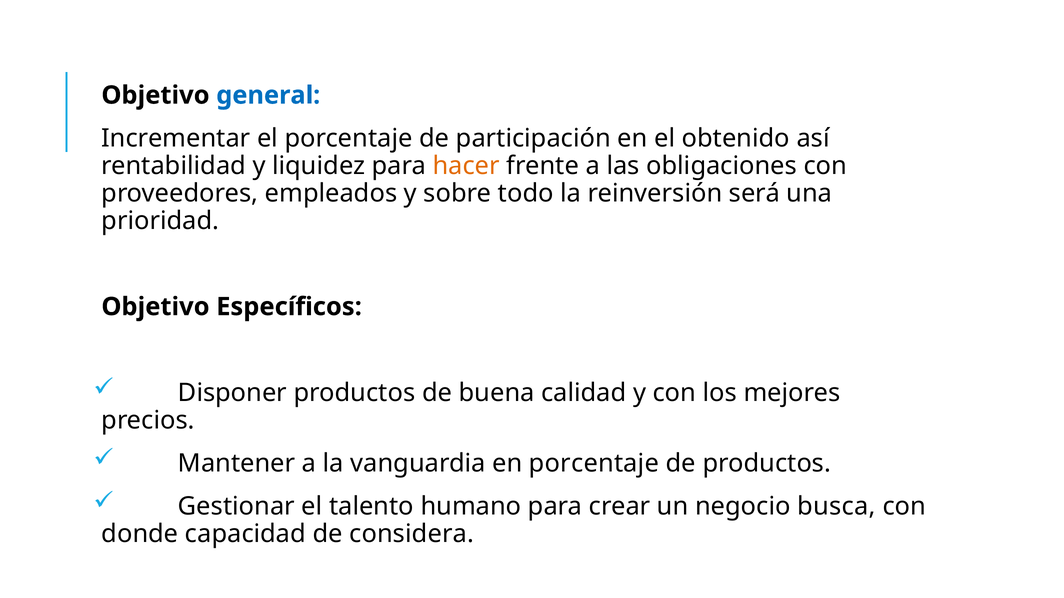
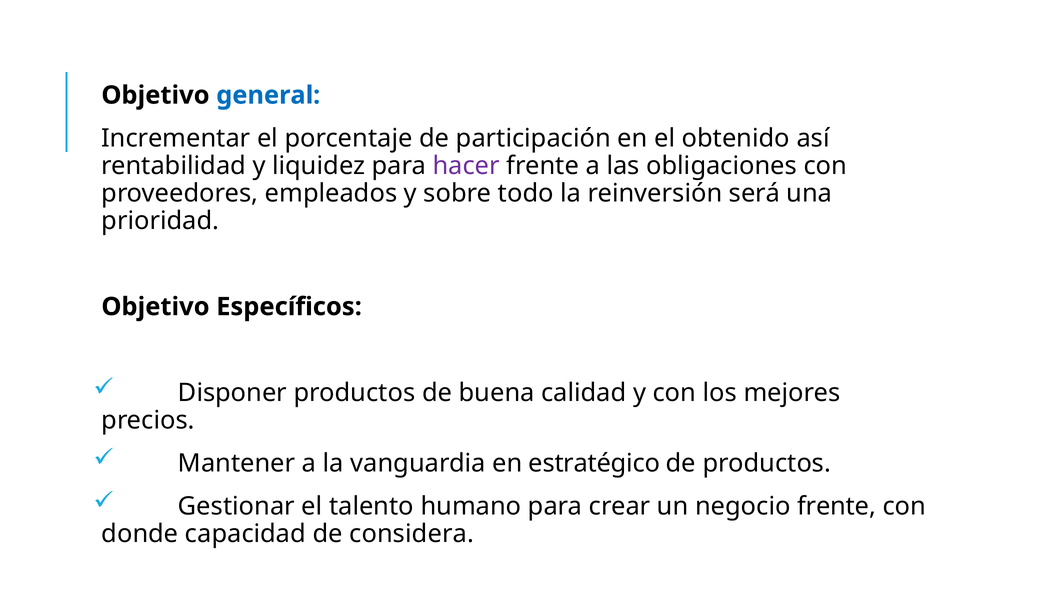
hacer colour: orange -> purple
en porcentaje: porcentaje -> estratégico
negocio busca: busca -> frente
